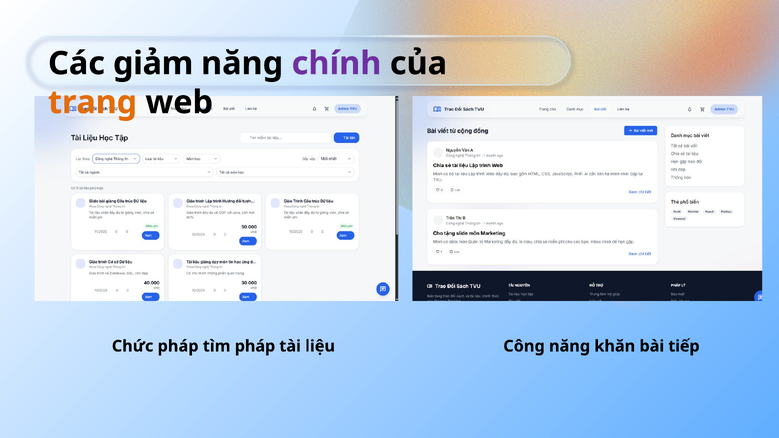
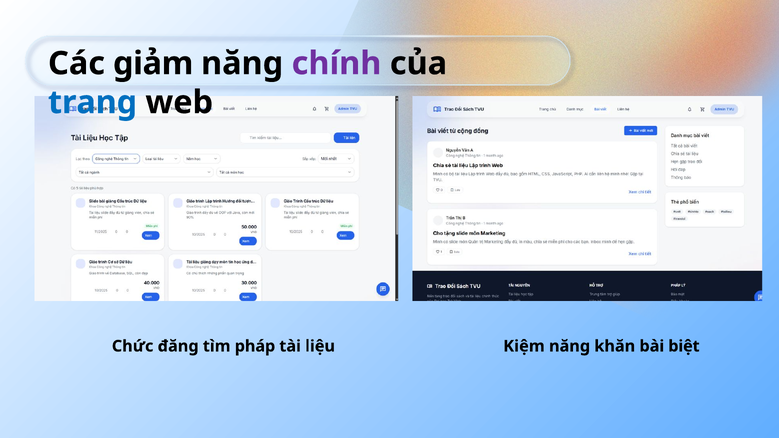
trang colour: orange -> blue
Chức pháp: pháp -> đăng
Công: Công -> Kiệm
tiếp: tiếp -> biệt
